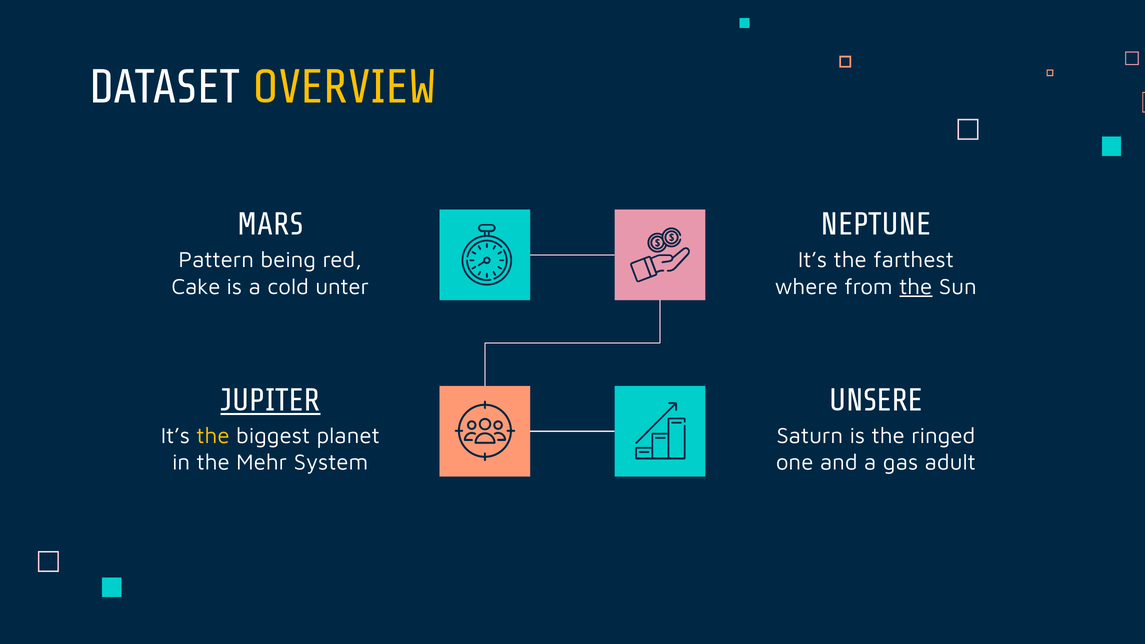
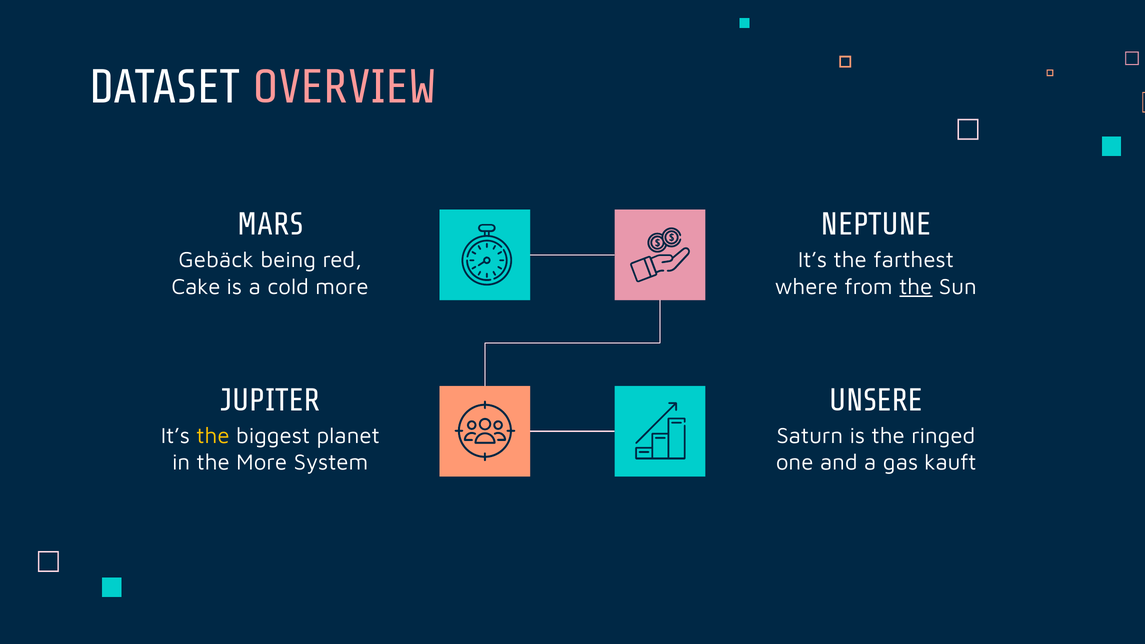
OVERVIEW colour: yellow -> pink
Pattern: Pattern -> Gebäck
cold unter: unter -> more
JUPITER underline: present -> none
the Mehr: Mehr -> More
adult: adult -> kauft
